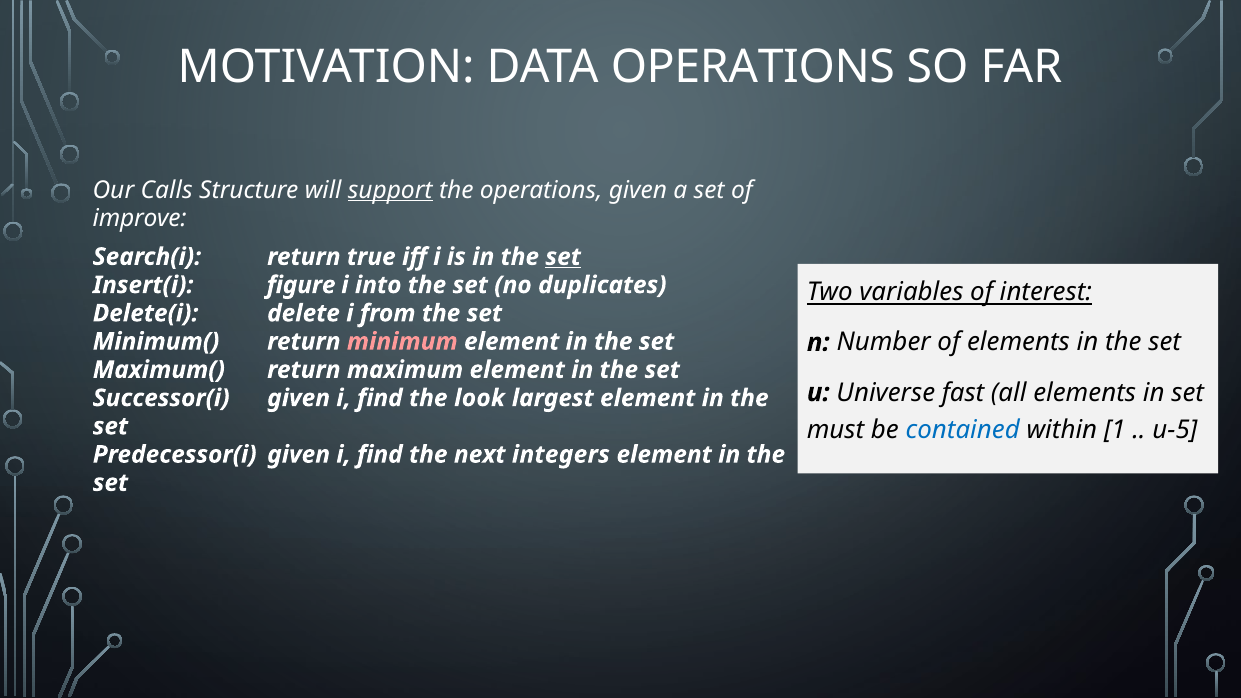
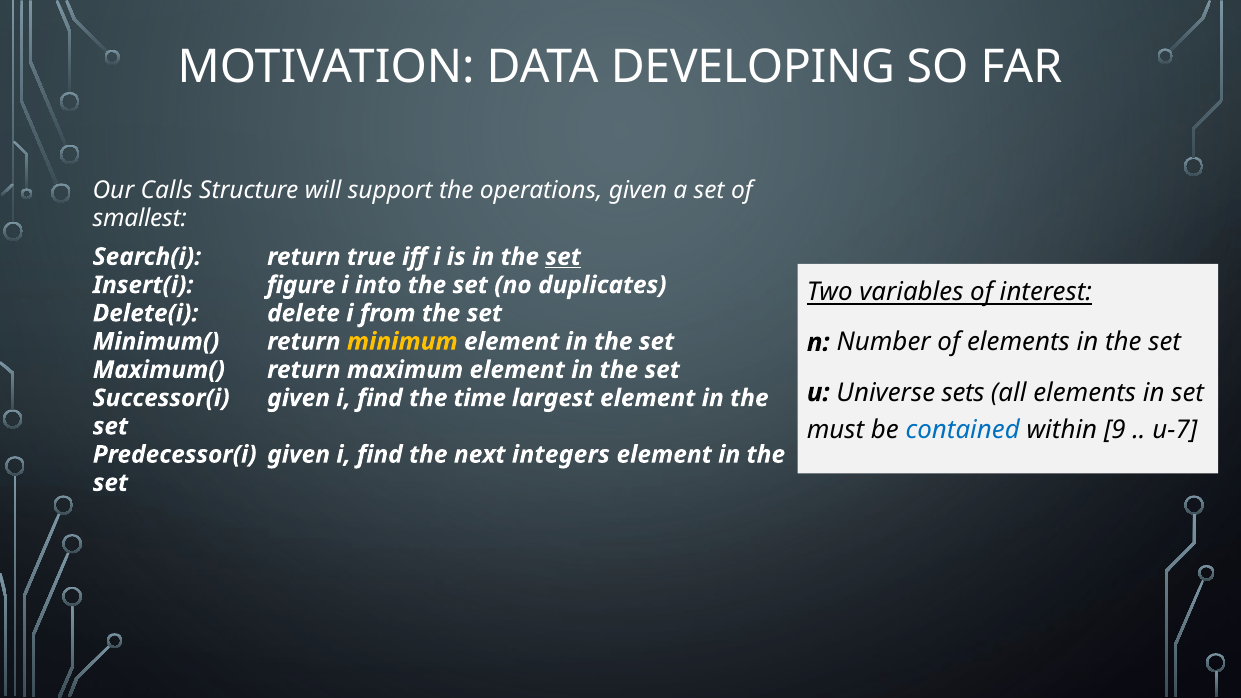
DATA OPERATIONS: OPERATIONS -> DEVELOPING
support underline: present -> none
improve: improve -> smallest
minimum colour: pink -> yellow
fast: fast -> sets
look: look -> time
1: 1 -> 9
u-5: u-5 -> u-7
